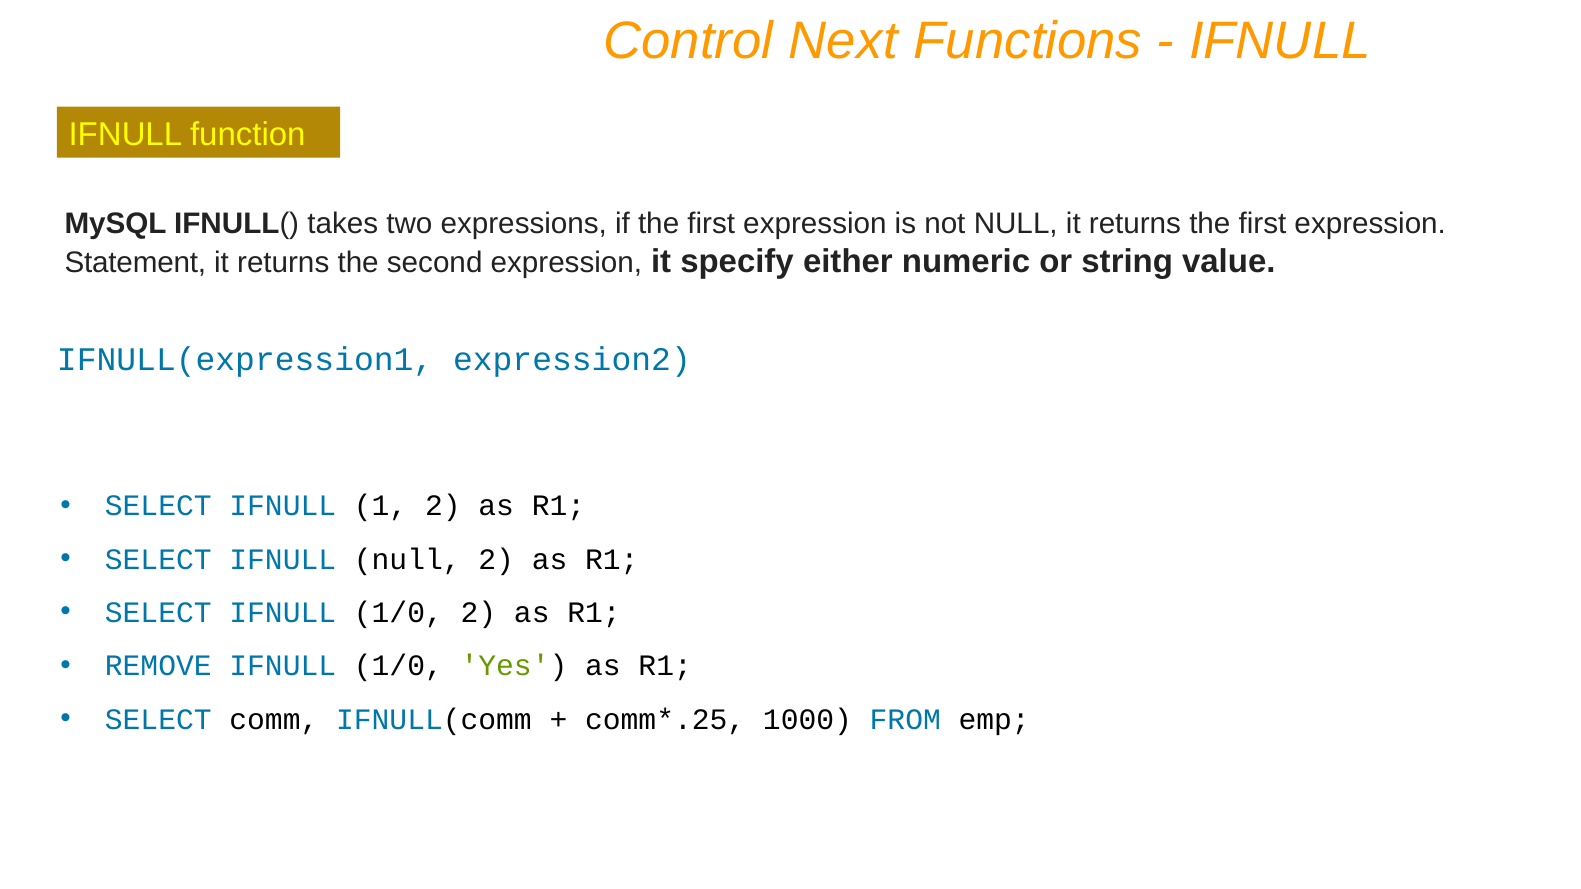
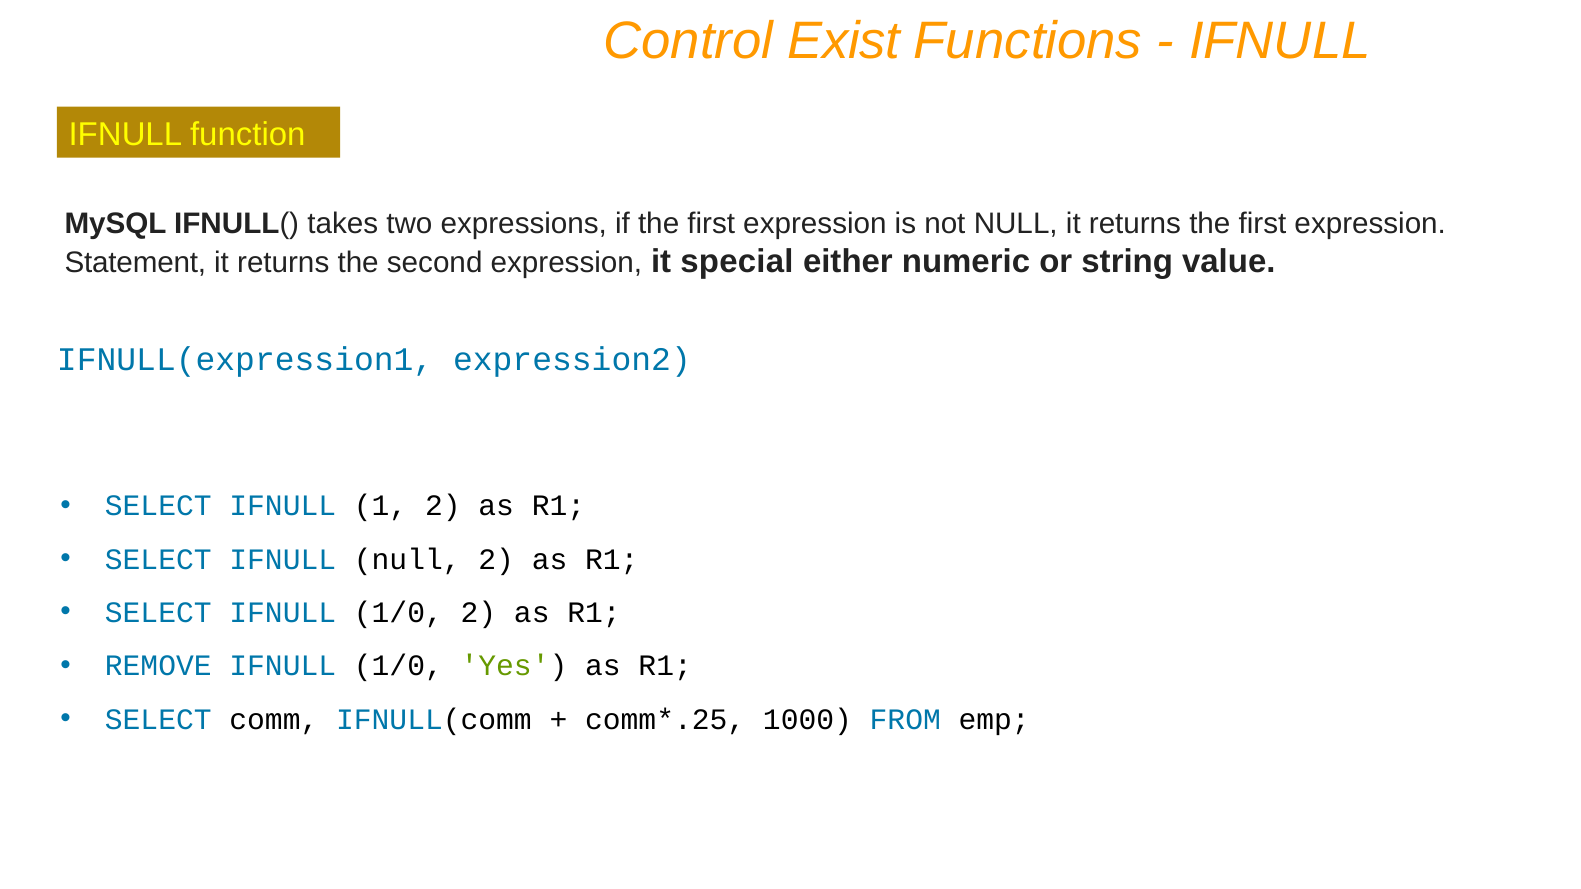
Next: Next -> Exist
specify: specify -> special
